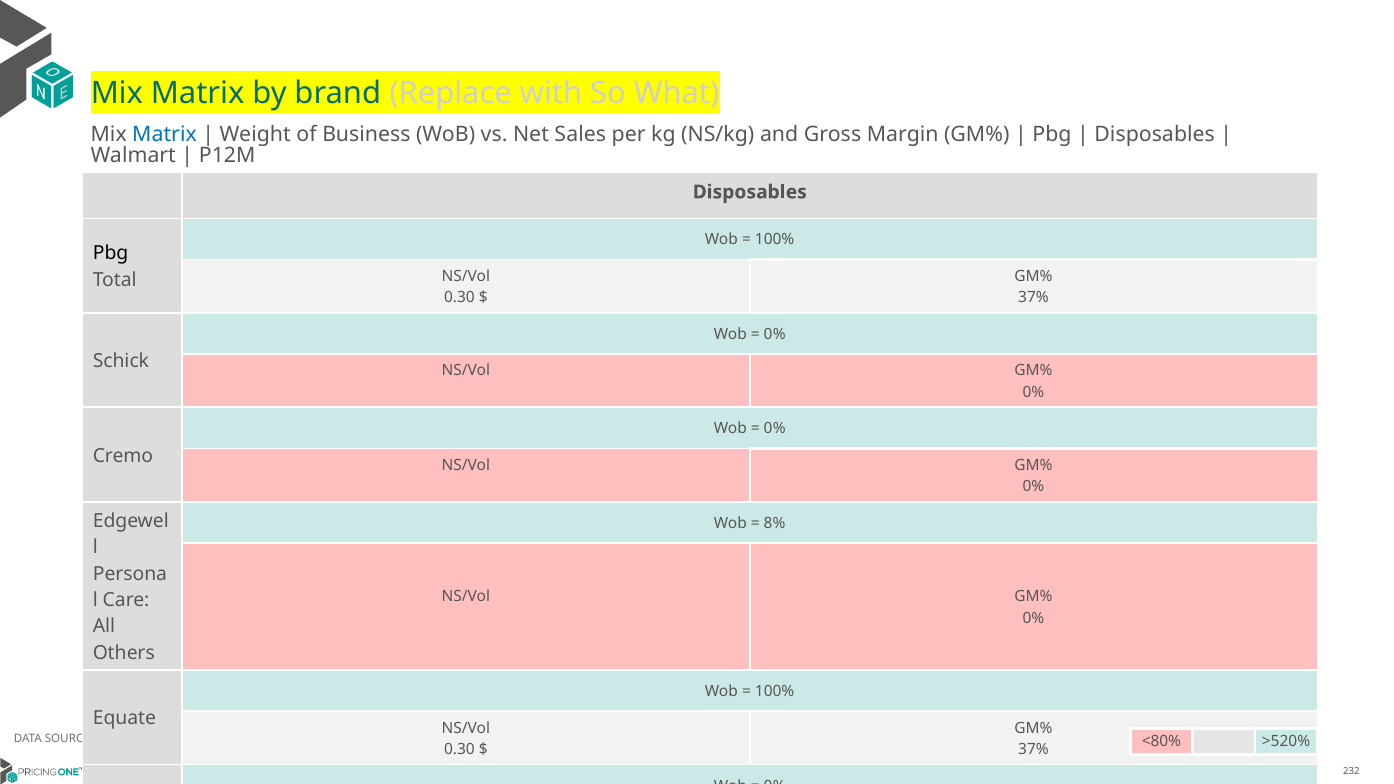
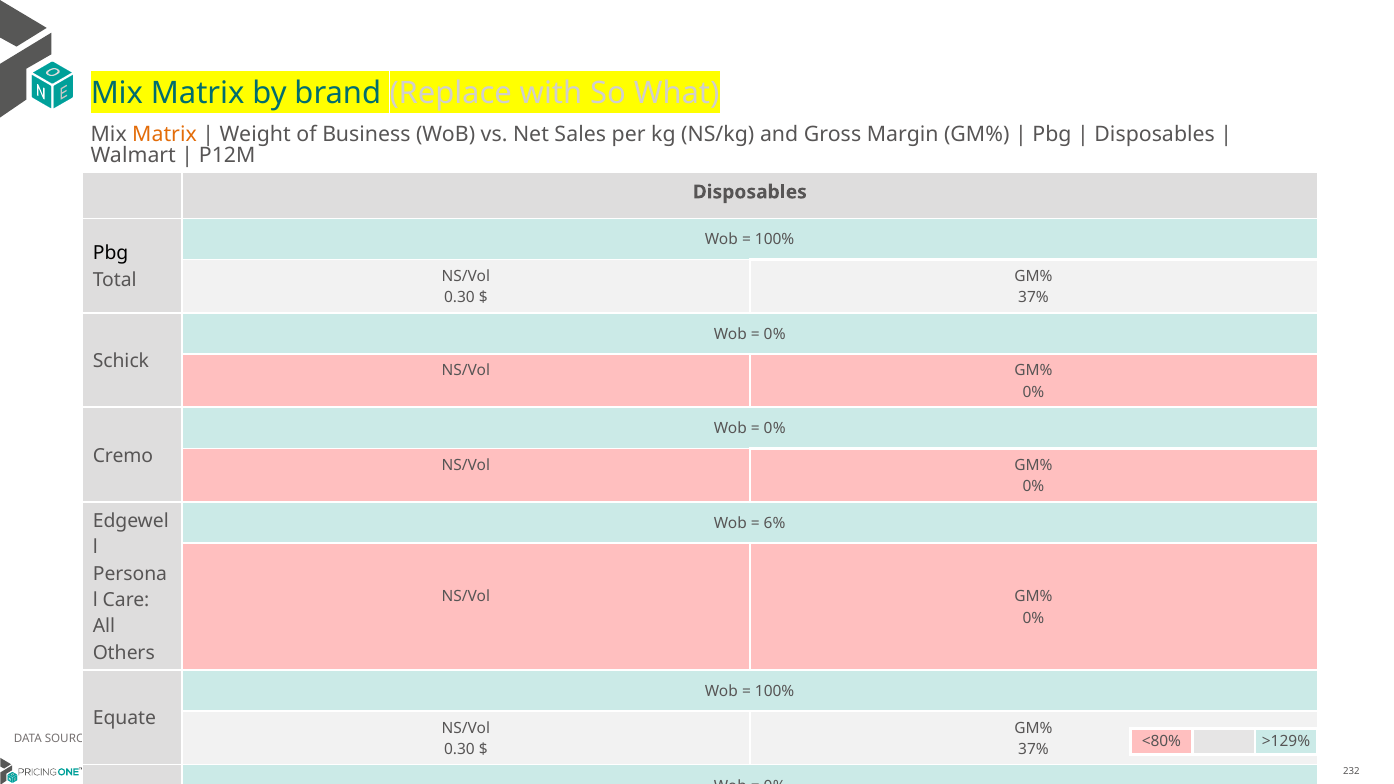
Matrix at (165, 135) colour: blue -> orange
8%: 8% -> 6%
>520%: >520% -> >129%
